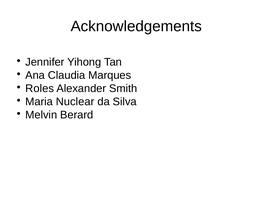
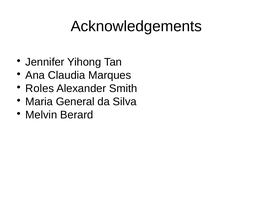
Nuclear: Nuclear -> General
